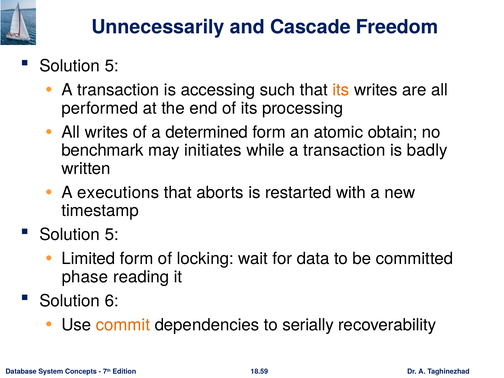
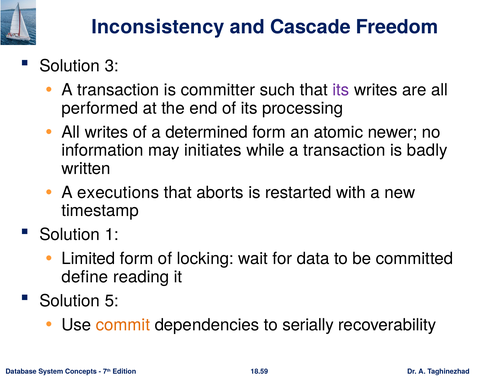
Unnecessarily: Unnecessarily -> Inconsistency
5 at (112, 66): 5 -> 3
accessing: accessing -> committer
its at (341, 90) colour: orange -> purple
obtain: obtain -> newer
benchmark: benchmark -> information
5 at (112, 235): 5 -> 1
phase: phase -> define
6: 6 -> 5
